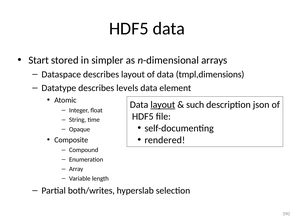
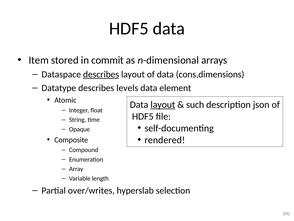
Start: Start -> Item
simpler: simpler -> commit
describes at (101, 74) underline: none -> present
tmpl,dimensions: tmpl,dimensions -> cons,dimensions
both/writes: both/writes -> over/writes
